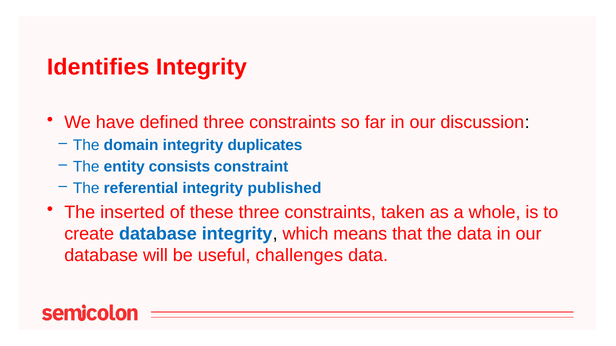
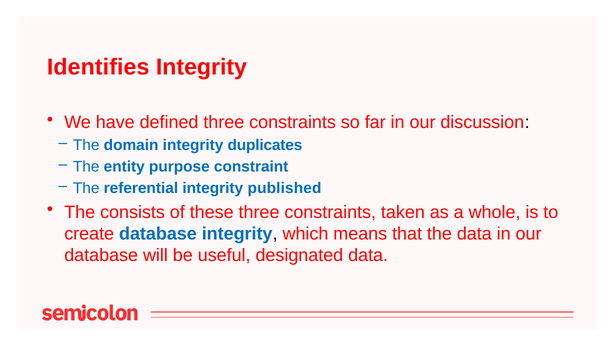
consists: consists -> purpose
inserted: inserted -> consists
challenges: challenges -> designated
